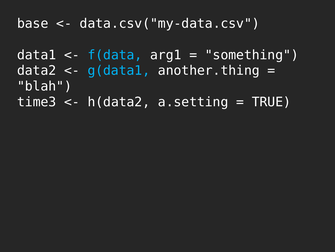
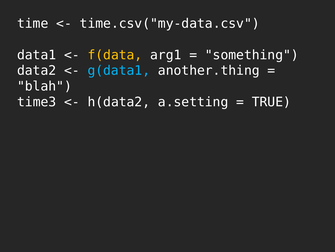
base: base -> time
data.csv("my-data.csv: data.csv("my-data.csv -> time.csv("my-data.csv
f(data colour: light blue -> yellow
